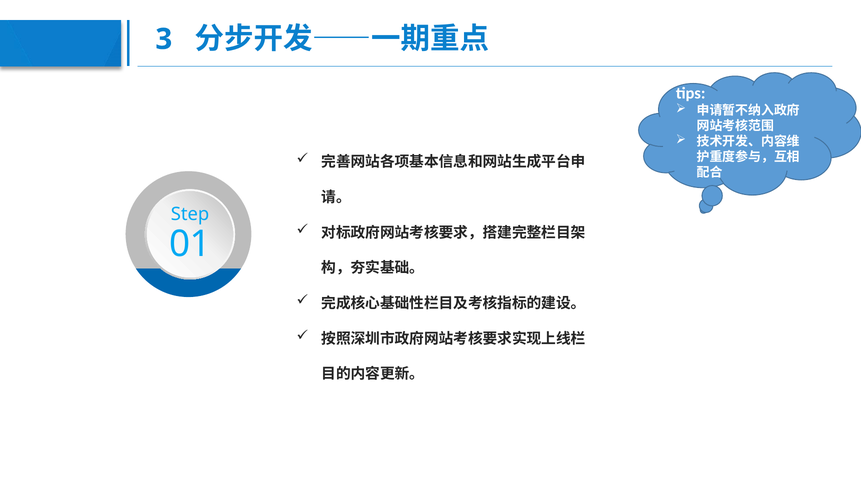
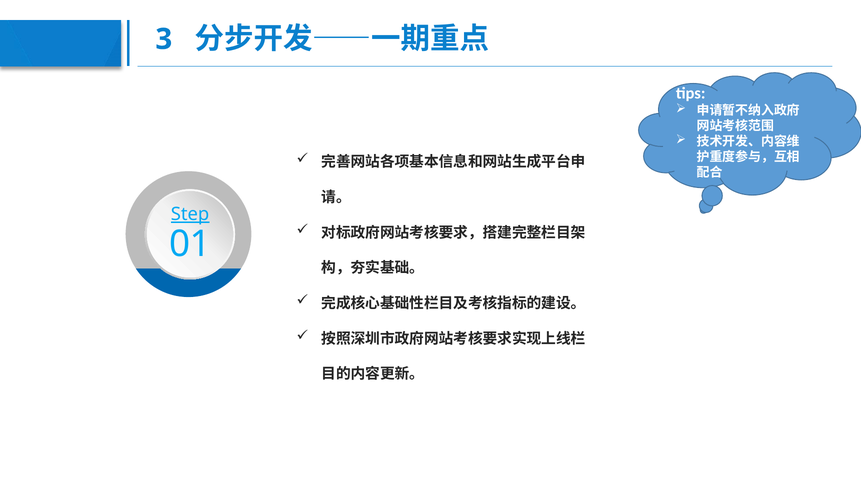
Step underline: none -> present
